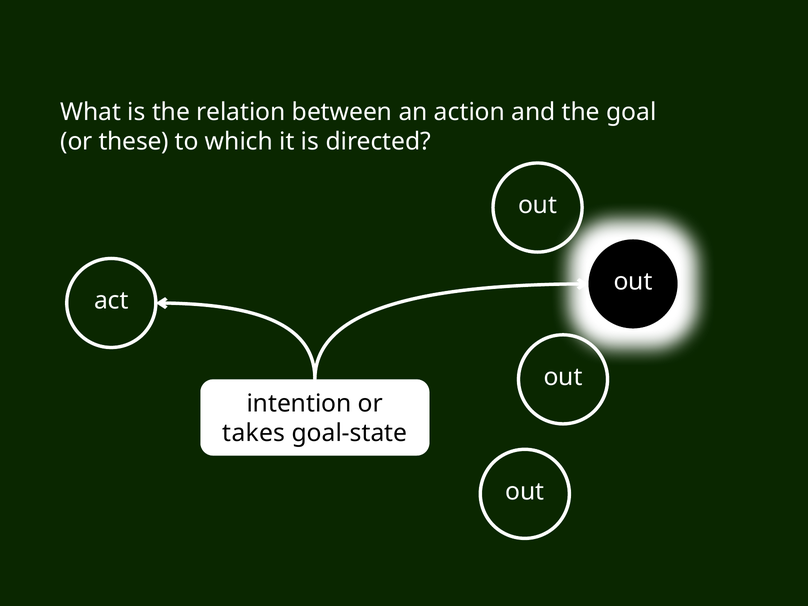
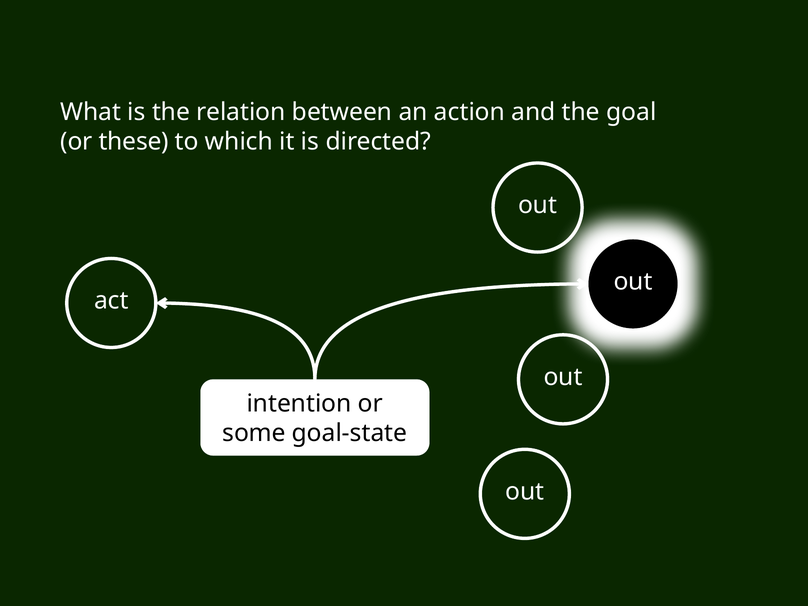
takes: takes -> some
